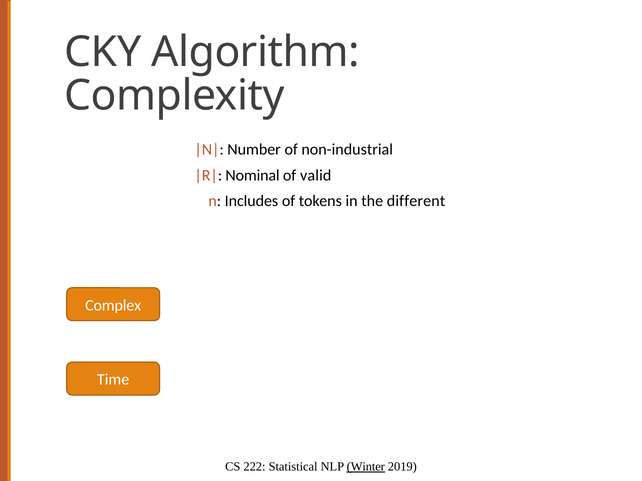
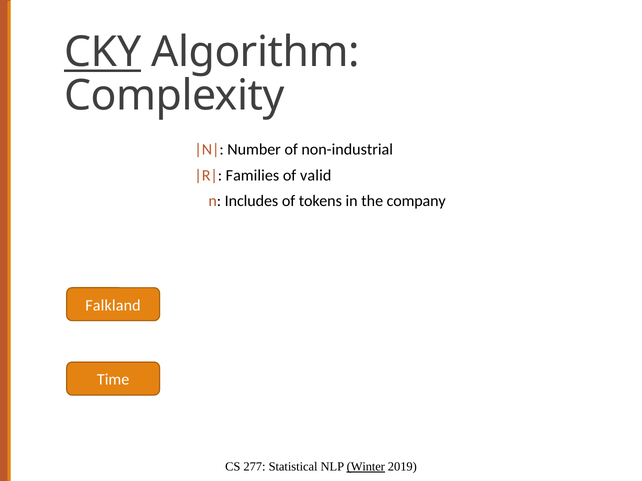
CKY underline: none -> present
Nominal: Nominal -> Families
different: different -> company
Complex: Complex -> Falkland
222: 222 -> 277
